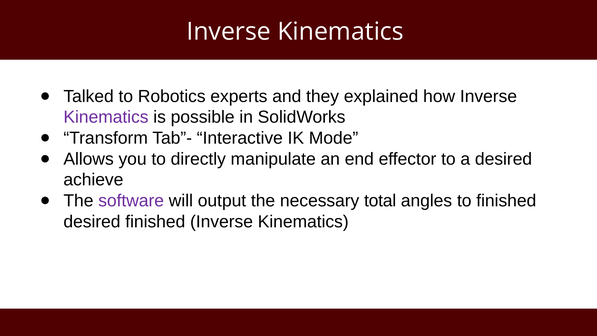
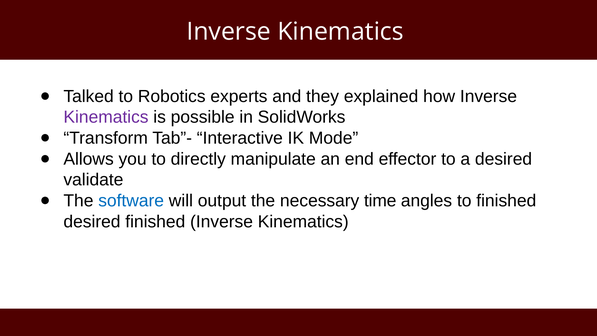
achieve: achieve -> validate
software colour: purple -> blue
total: total -> time
